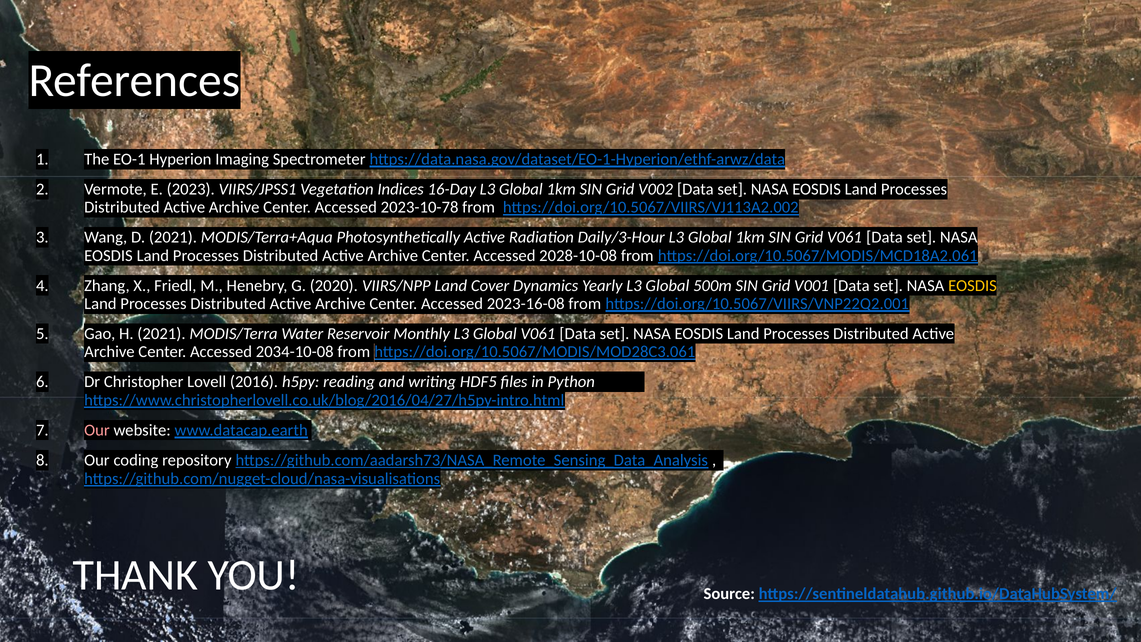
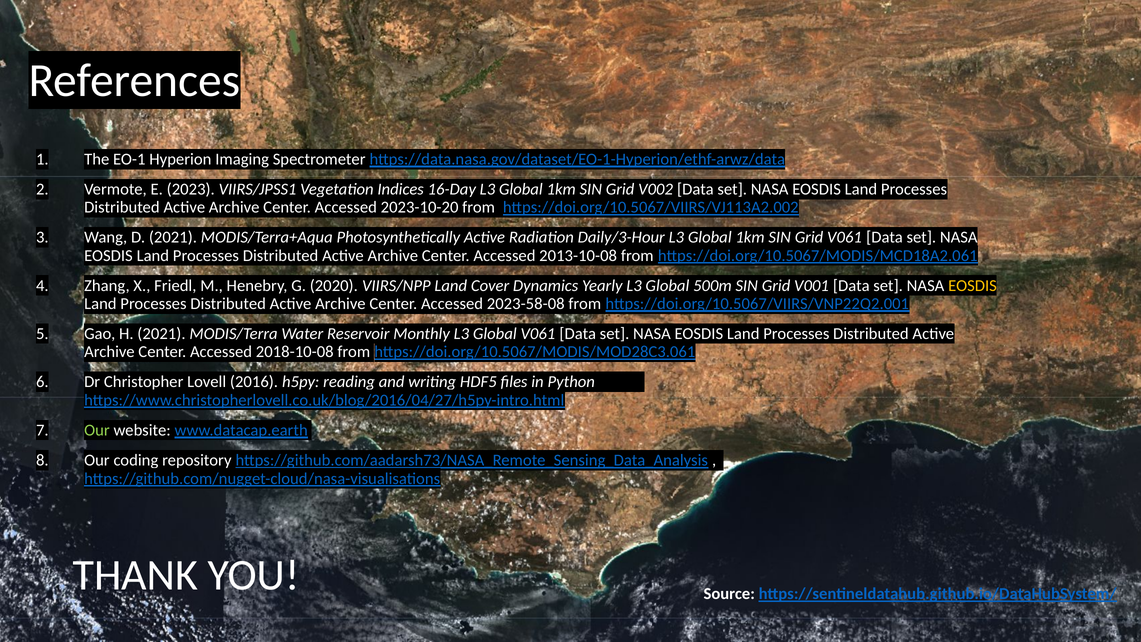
2023-10-78: 2023-10-78 -> 2023-10-20
2028-10-08: 2028-10-08 -> 2013-10-08
2023-16-08: 2023-16-08 -> 2023-58-08
2034-10-08: 2034-10-08 -> 2018-10-08
Our at (97, 430) colour: pink -> light green
